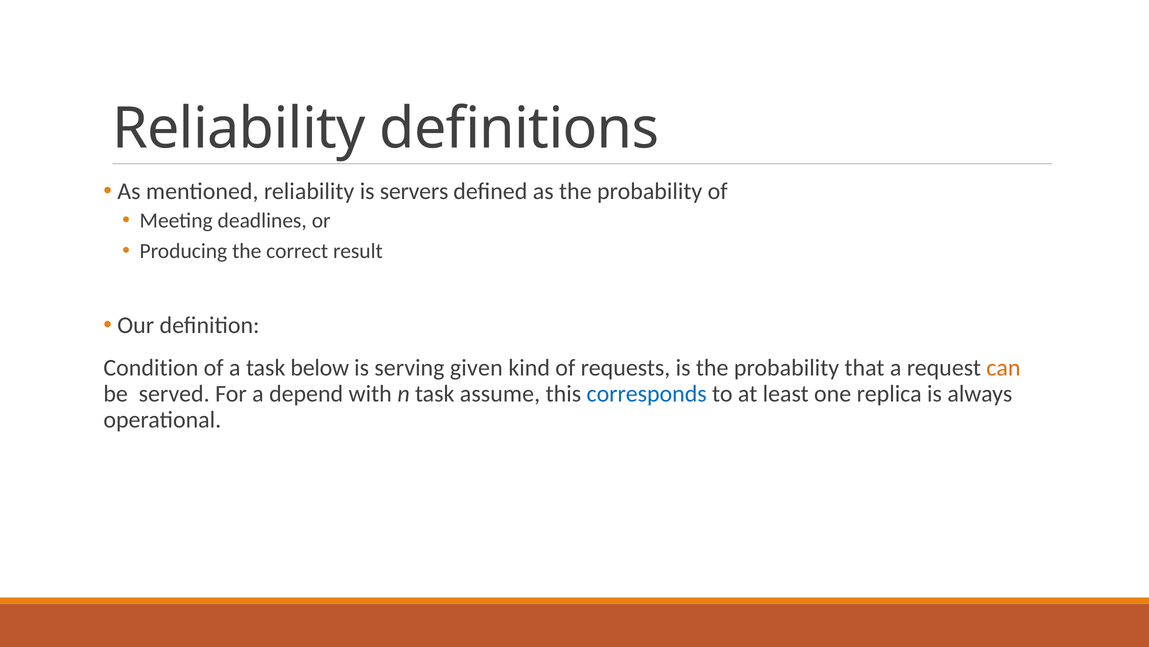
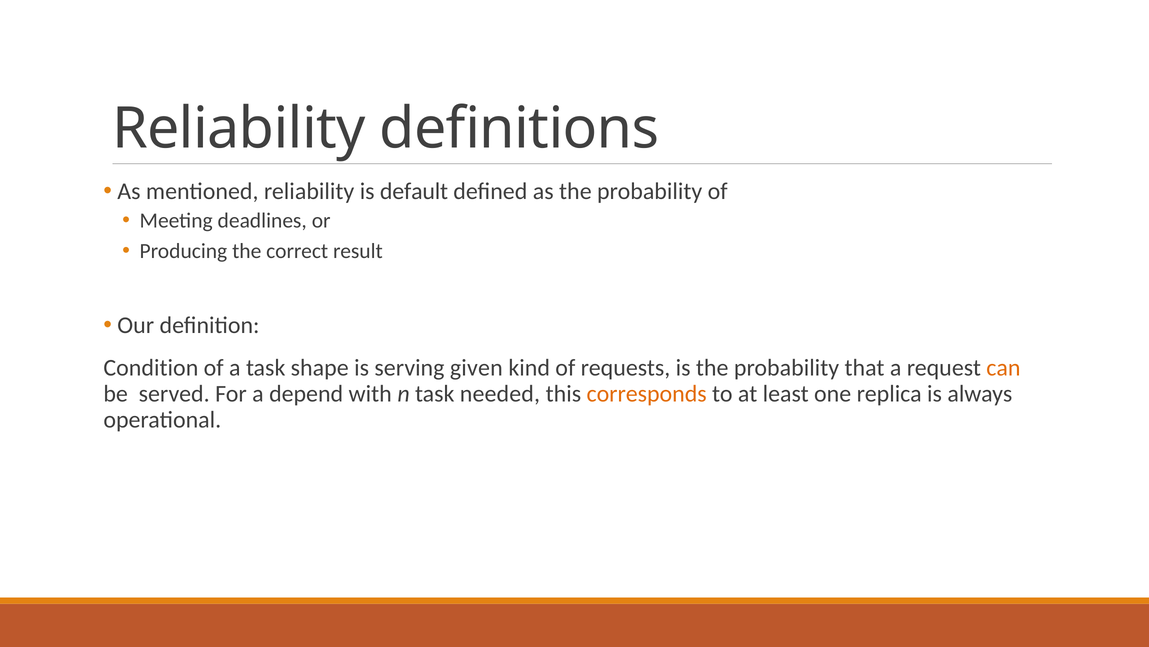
servers: servers -> default
below: below -> shape
assume: assume -> needed
corresponds colour: blue -> orange
